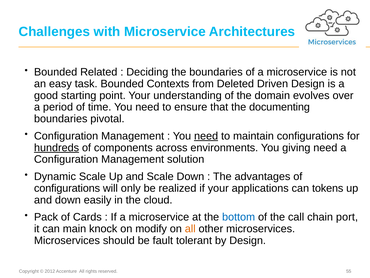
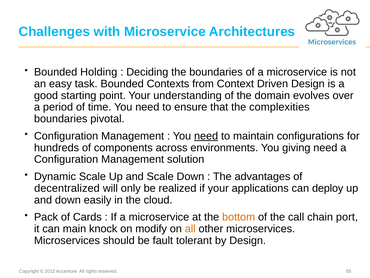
Related: Related -> Holding
Deleted: Deleted -> Context
documenting: documenting -> complexities
hundreds underline: present -> none
configurations at (67, 188): configurations -> decentralized
tokens: tokens -> deploy
bottom colour: blue -> orange
